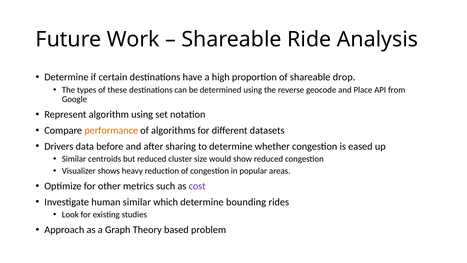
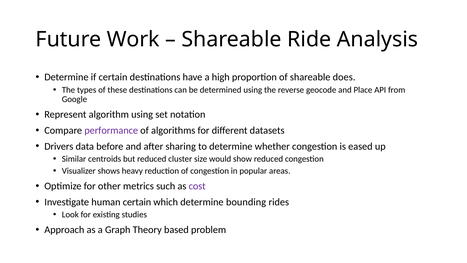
drop: drop -> does
performance colour: orange -> purple
human similar: similar -> certain
